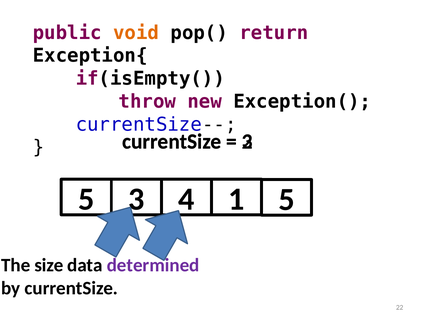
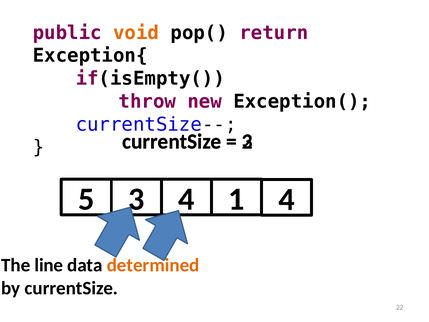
1 5: 5 -> 4
size: size -> line
determined colour: purple -> orange
